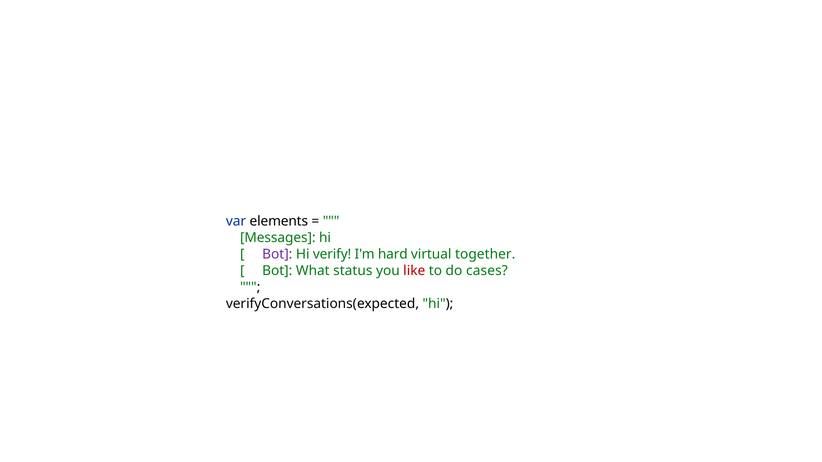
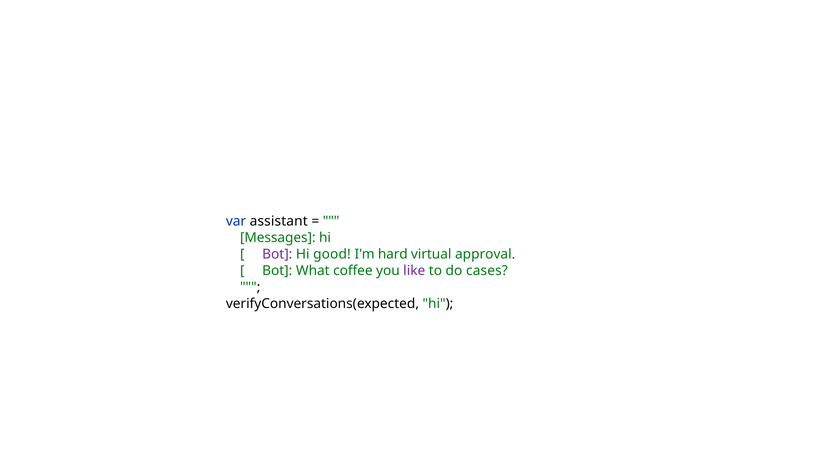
elements: elements -> assistant
verify: verify -> good
together: together -> approval
status: status -> coffee
like colour: red -> purple
